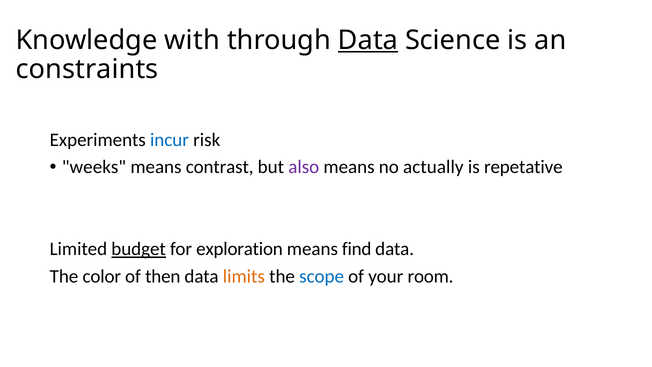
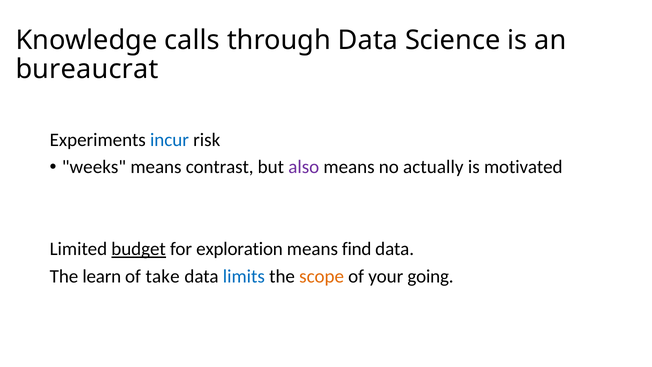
with: with -> calls
Data at (368, 40) underline: present -> none
constraints: constraints -> bureaucrat
repetative: repetative -> motivated
color: color -> learn
then: then -> take
limits colour: orange -> blue
scope colour: blue -> orange
room: room -> going
